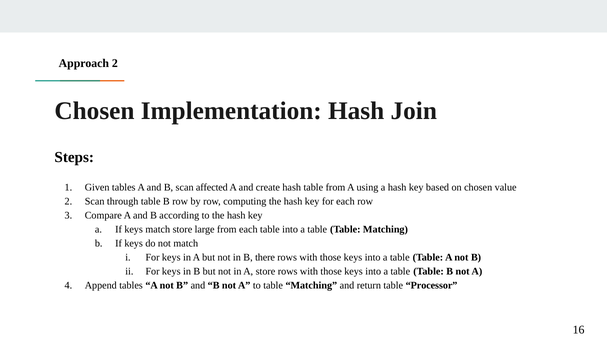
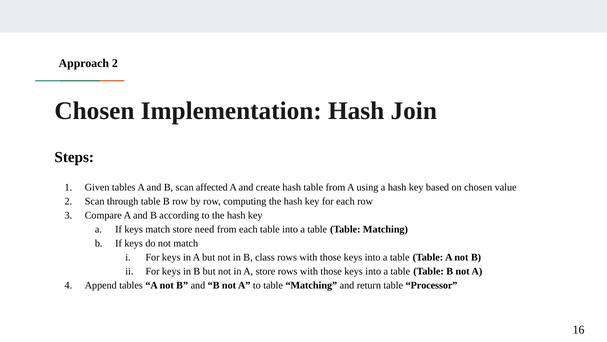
large: large -> need
there: there -> class
